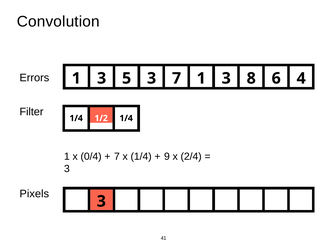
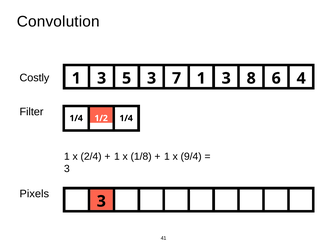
Errors: Errors -> Costly
0/4: 0/4 -> 2/4
7 at (117, 156): 7 -> 1
x 1/4: 1/4 -> 1/8
9 at (167, 156): 9 -> 1
2/4: 2/4 -> 9/4
